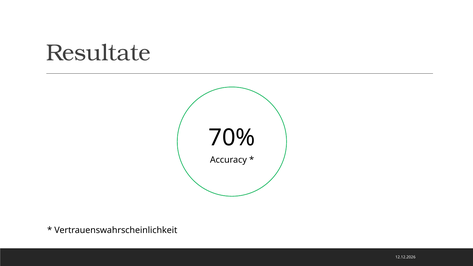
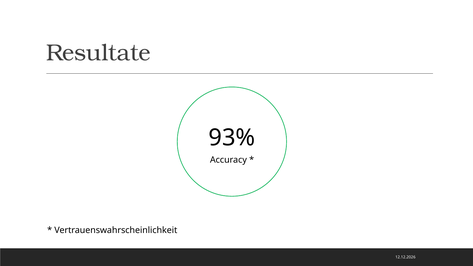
70%: 70% -> 93%
